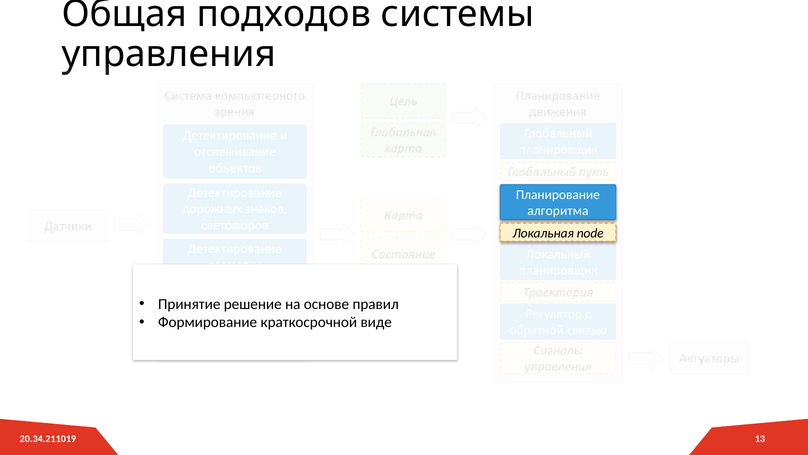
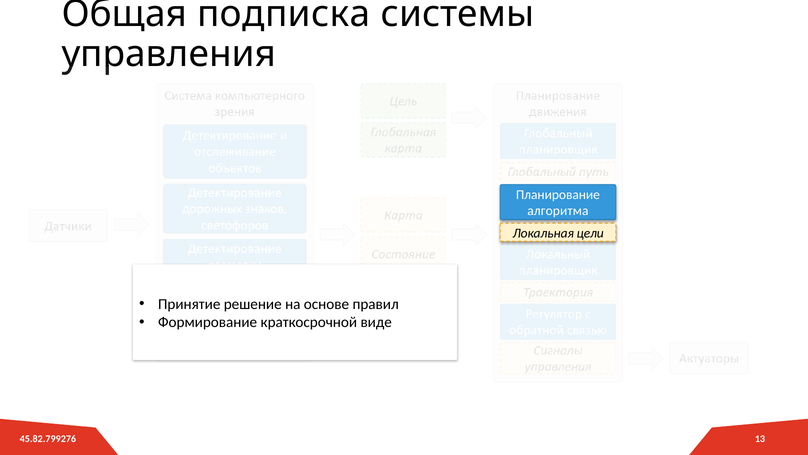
подходов: подходов -> подписка
node: node -> цели
20.34.211019: 20.34.211019 -> 45.82.799276
